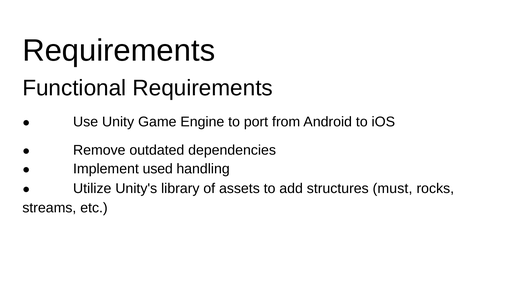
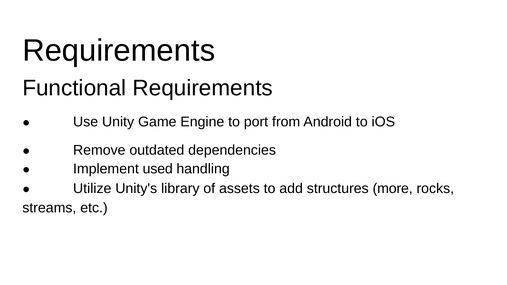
must: must -> more
